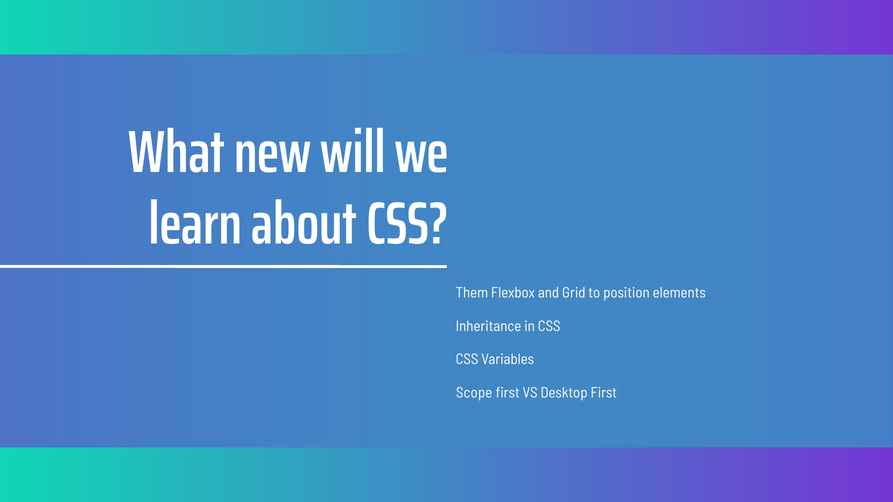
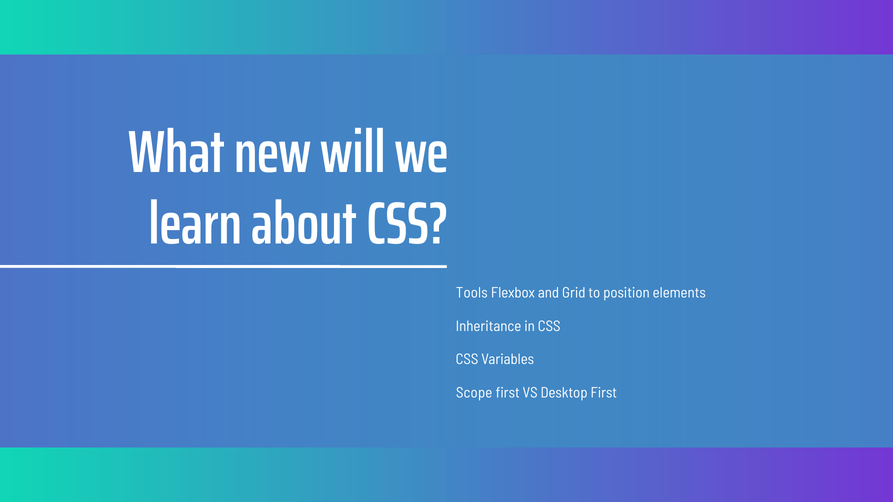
Them: Them -> Tools
